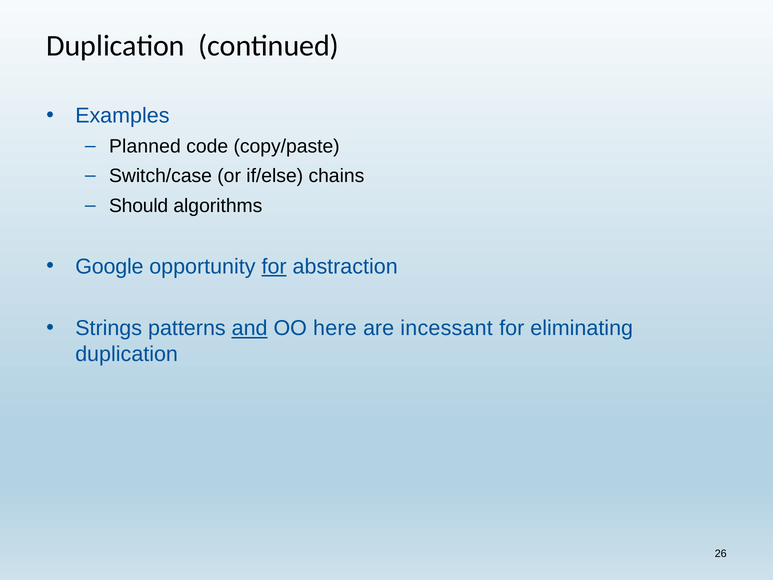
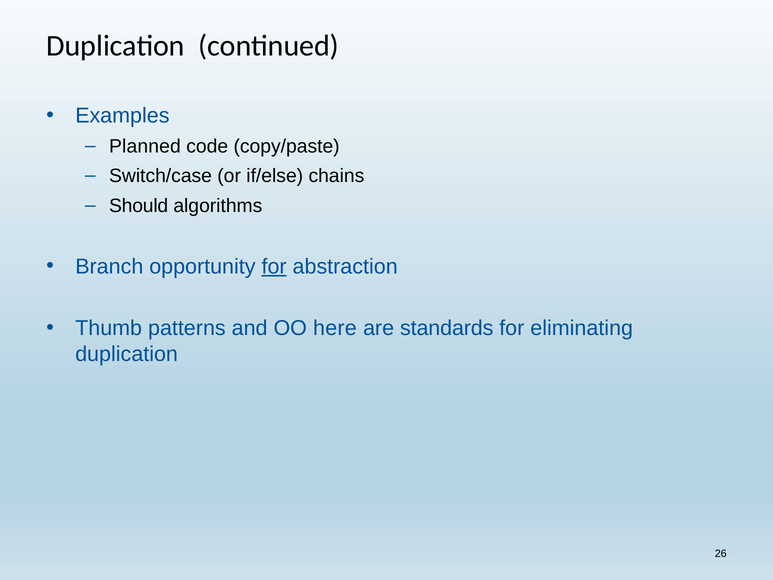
Google: Google -> Branch
Strings: Strings -> Thumb
and underline: present -> none
incessant: incessant -> standards
